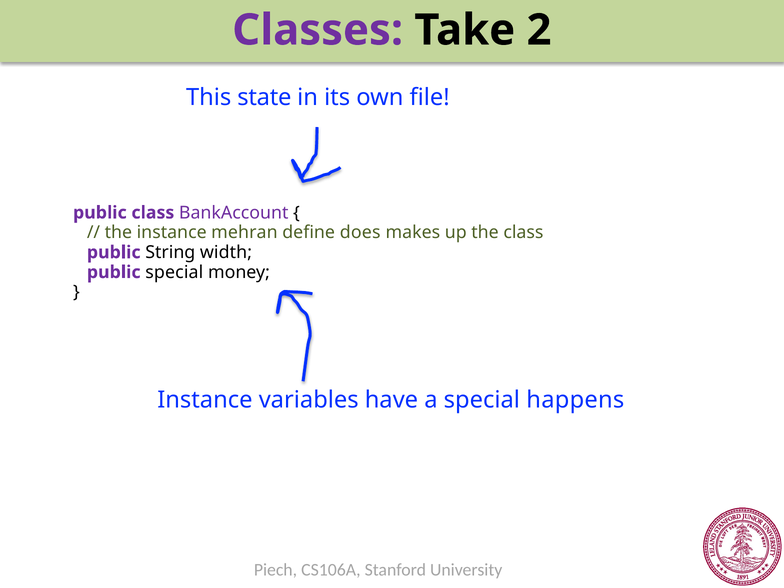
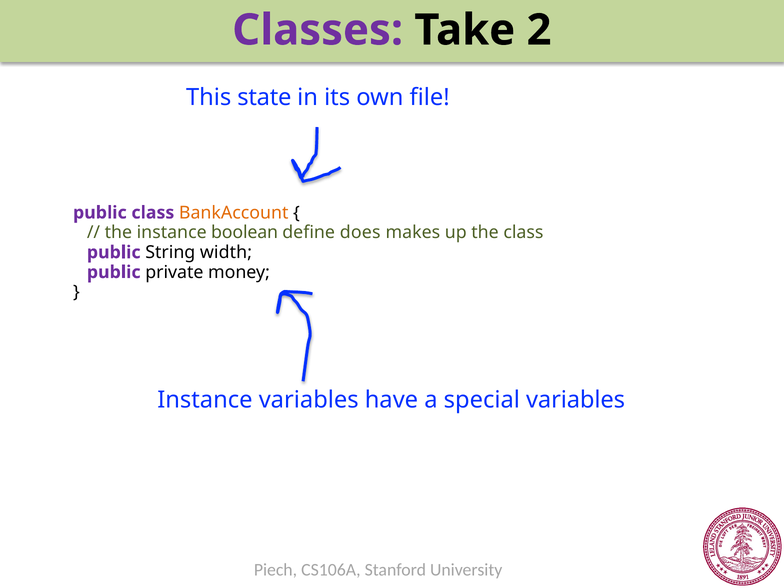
BankAccount colour: purple -> orange
mehran: mehran -> boolean
public special: special -> private
special happens: happens -> variables
